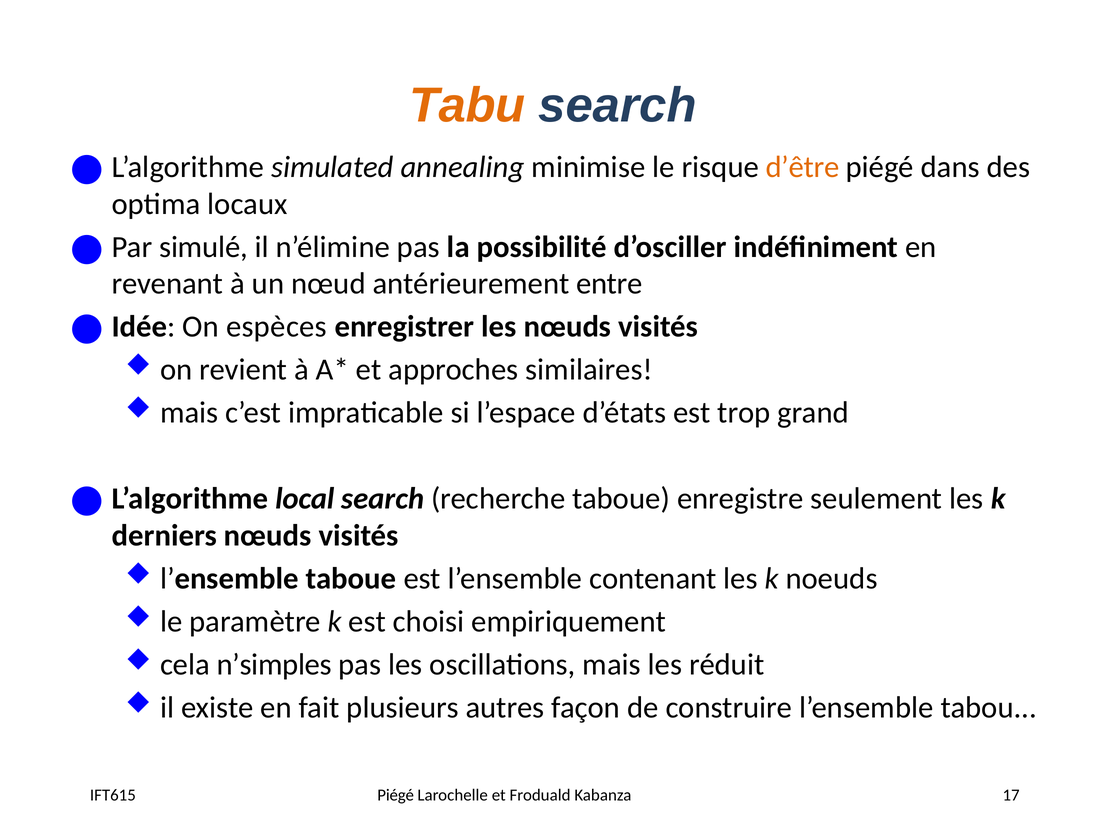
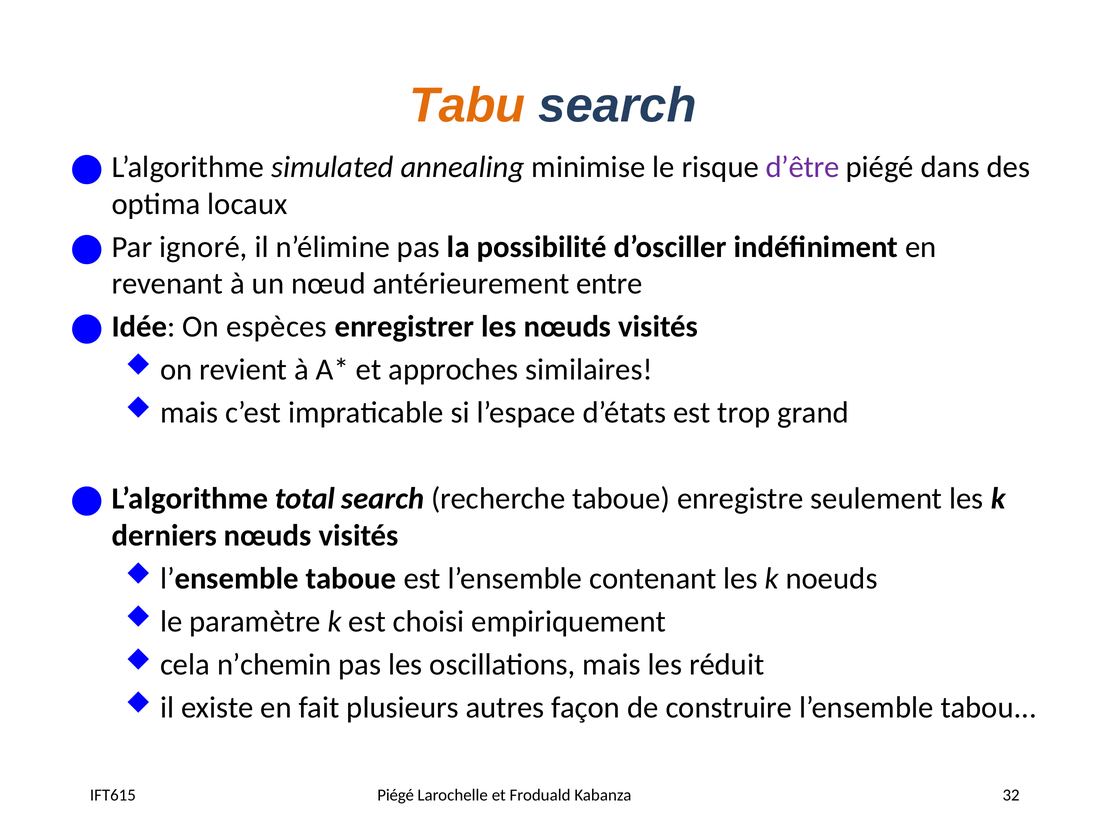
d’être colour: orange -> purple
simulé: simulé -> ignoré
local: local -> total
n’simples: n’simples -> n’chemin
17: 17 -> 32
